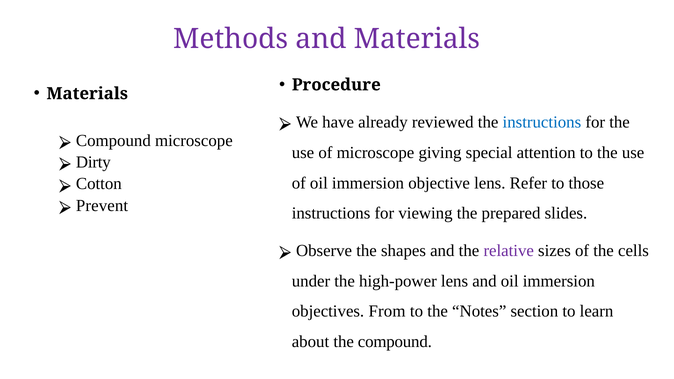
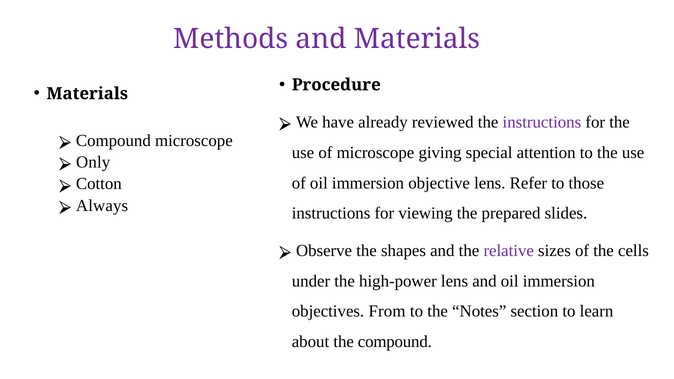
instructions at (542, 122) colour: blue -> purple
Dirty: Dirty -> Only
Prevent: Prevent -> Always
